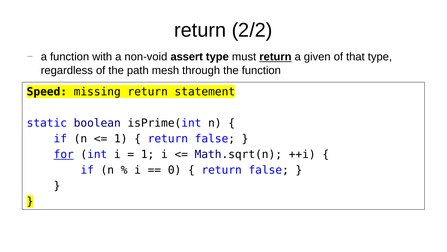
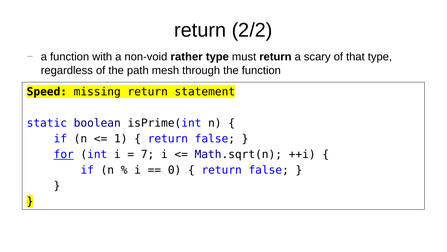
assert: assert -> rather
return at (275, 57) underline: present -> none
given: given -> scary
1 at (148, 154): 1 -> 7
